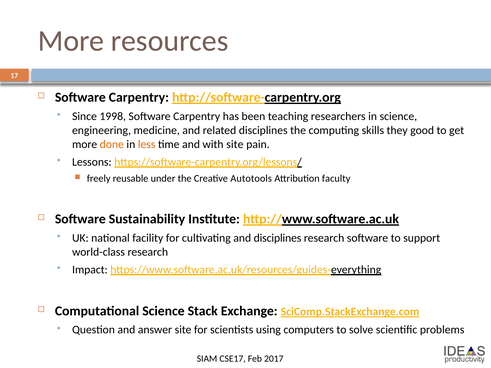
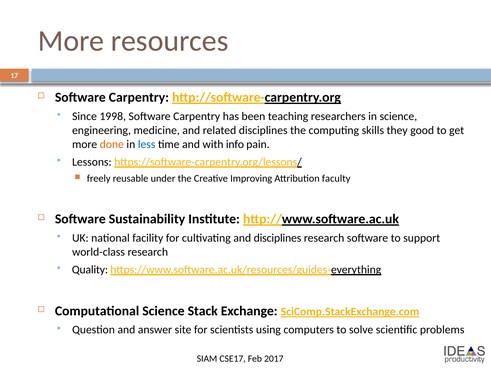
less colour: orange -> blue
with site: site -> info
Autotools: Autotools -> Improving
Impact: Impact -> Quality
